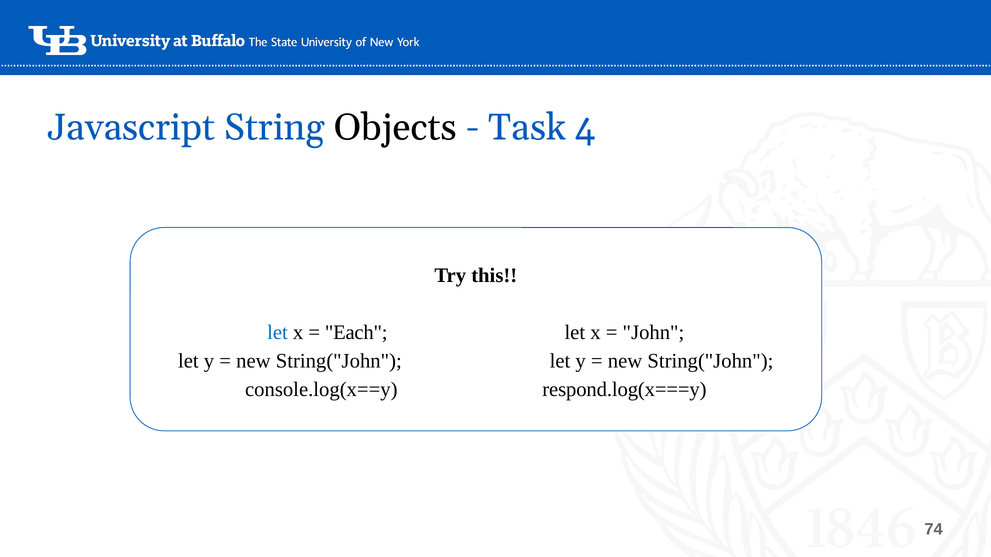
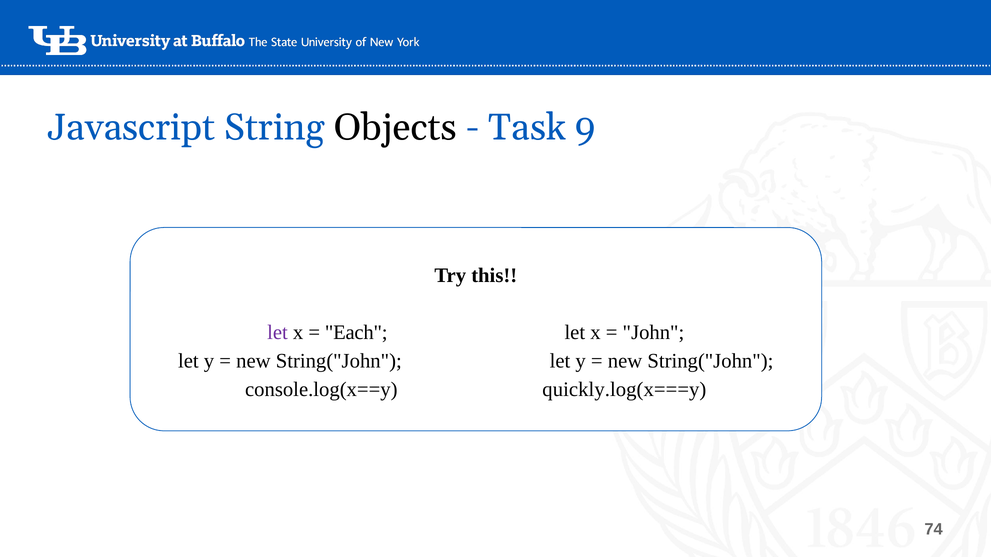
4: 4 -> 9
let at (278, 333) colour: blue -> purple
respond.log(x===y: respond.log(x===y -> quickly.log(x===y
